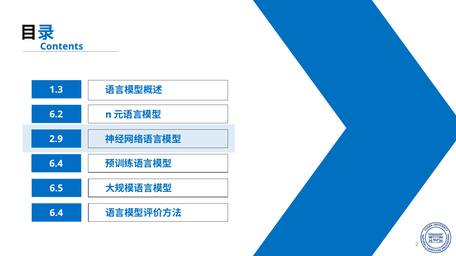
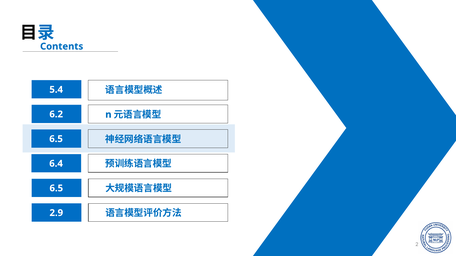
1.3: 1.3 -> 5.4
2.9 at (56, 139): 2.9 -> 6.5
6.4 at (56, 213): 6.4 -> 2.9
